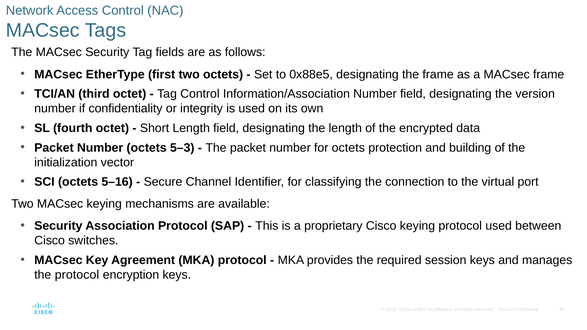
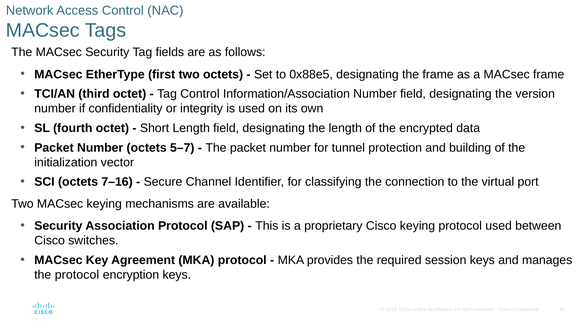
5–3: 5–3 -> 5–7
for octets: octets -> tunnel
5–16: 5–16 -> 7–16
